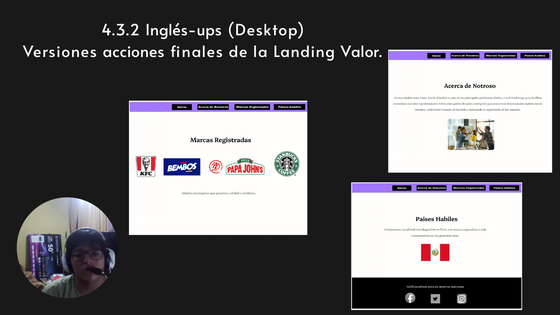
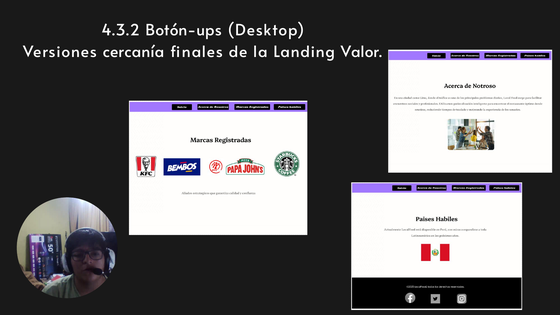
Inglés-ups: Inglés-ups -> Botón-ups
acciones: acciones -> cercanía
